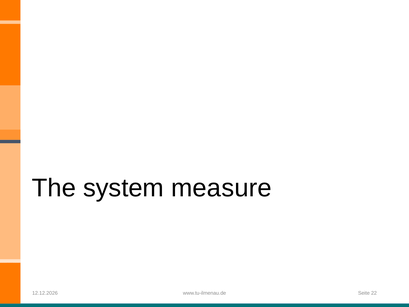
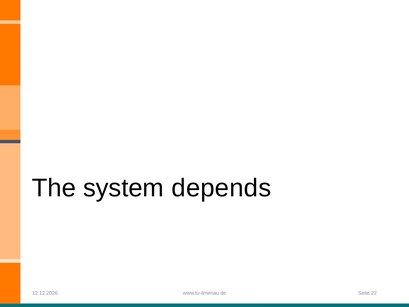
measure: measure -> depends
